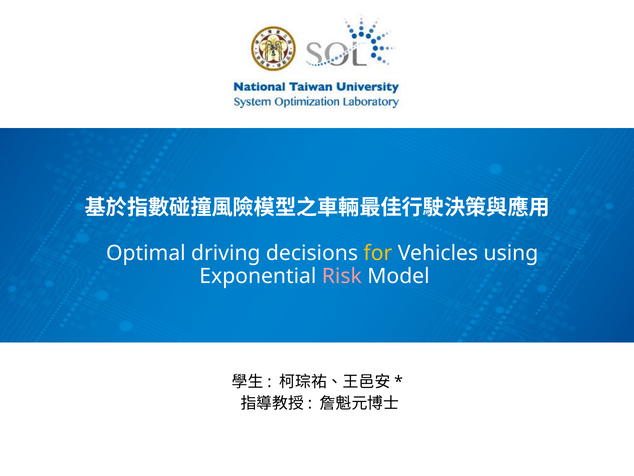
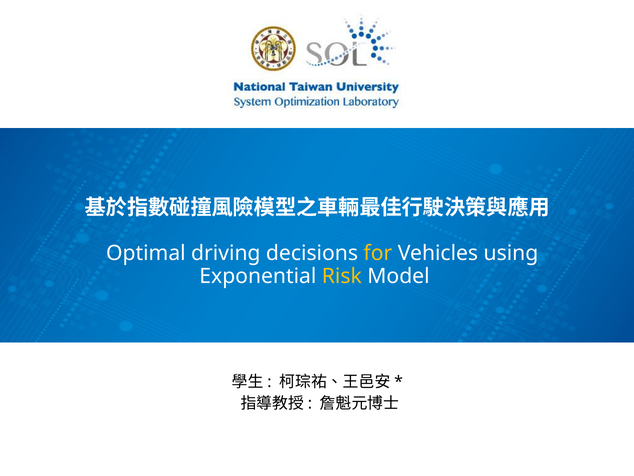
Risk colour: pink -> yellow
